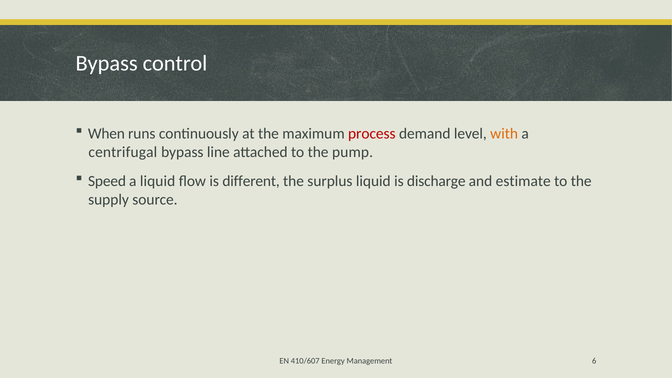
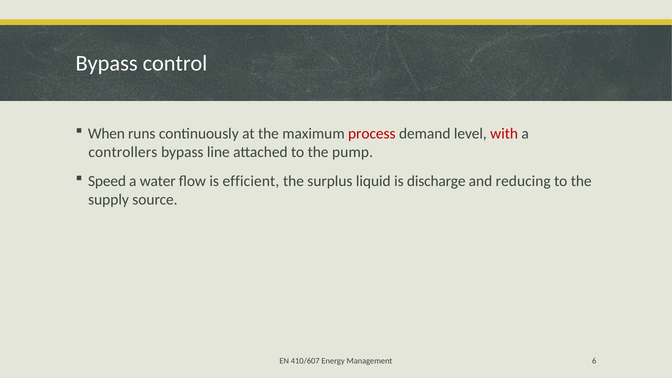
with colour: orange -> red
centrifugal: centrifugal -> controllers
a liquid: liquid -> water
different: different -> efficient
estimate: estimate -> reducing
